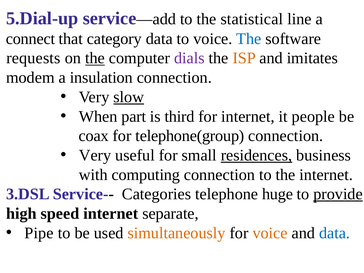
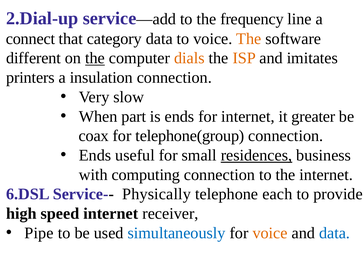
5.Dial-up: 5.Dial-up -> 2.Dial-up
statistical: statistical -> frequency
The at (249, 39) colour: blue -> orange
requests: requests -> different
dials colour: purple -> orange
modem: modem -> printers
slow underline: present -> none
is third: third -> ends
people: people -> greater
Very at (95, 155): Very -> Ends
3.DSL: 3.DSL -> 6.DSL
Categories: Categories -> Physically
huge: huge -> each
provide underline: present -> none
separate: separate -> receiver
simultaneously colour: orange -> blue
